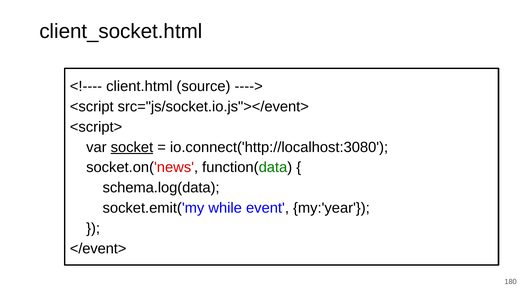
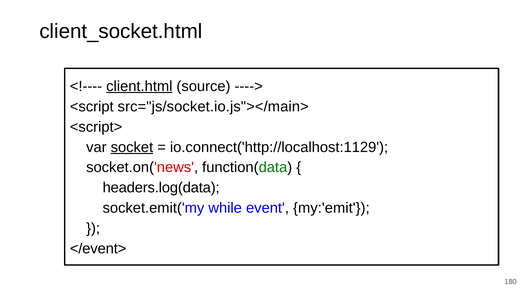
client.html underline: none -> present
src="js/socket.io.js"></event>: src="js/socket.io.js"></event> -> src="js/socket.io.js"></main>
io.connect('http://localhost:3080: io.connect('http://localhost:3080 -> io.connect('http://localhost:1129
schema.log(data: schema.log(data -> headers.log(data
my:'year: my:'year -> my:'emit
